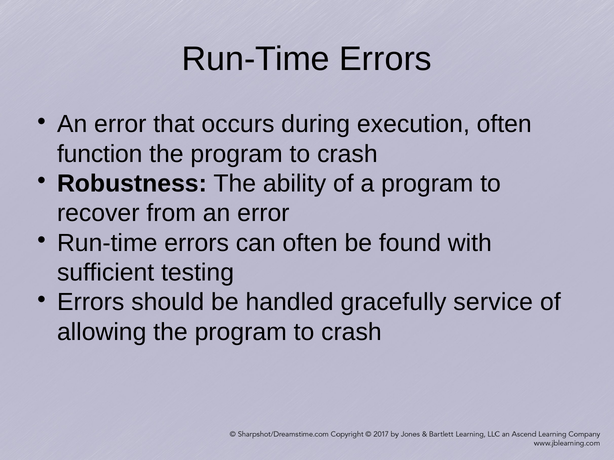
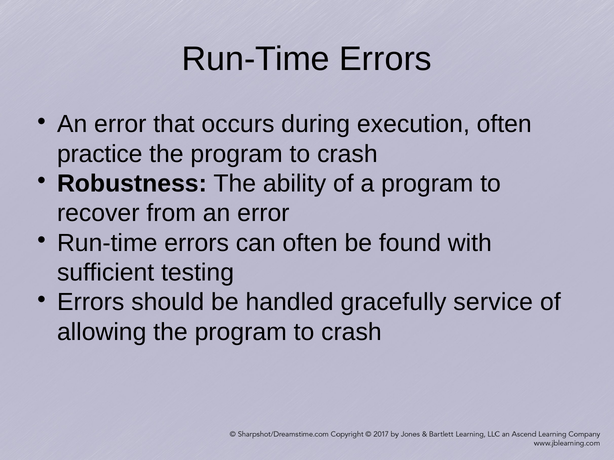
function: function -> practice
